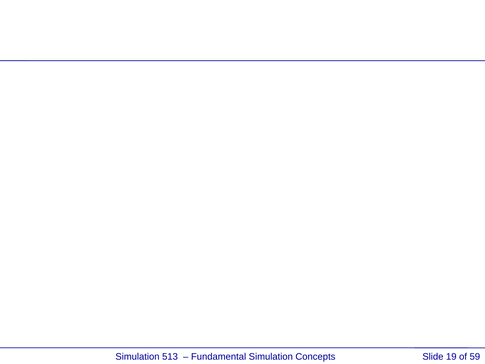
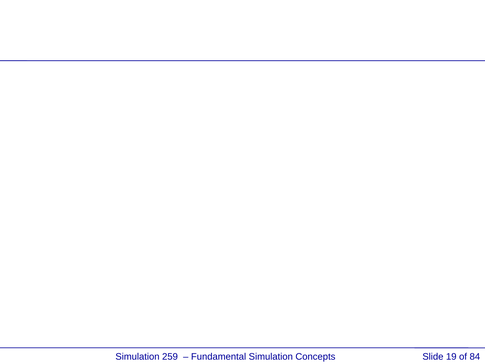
513: 513 -> 259
59: 59 -> 84
